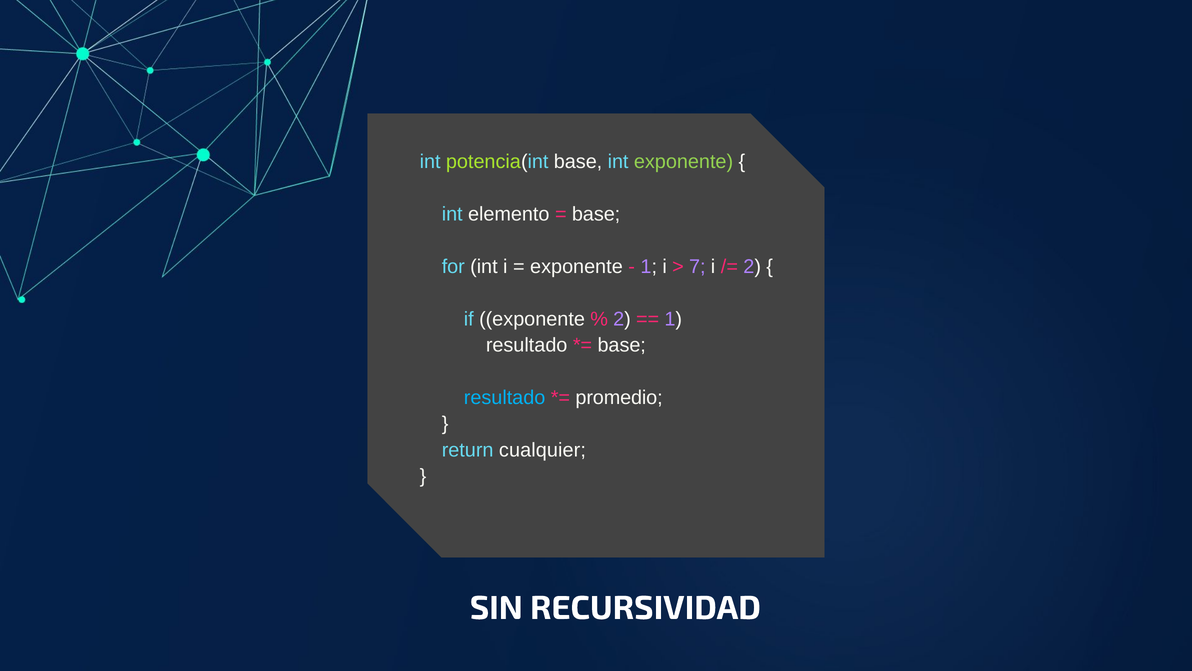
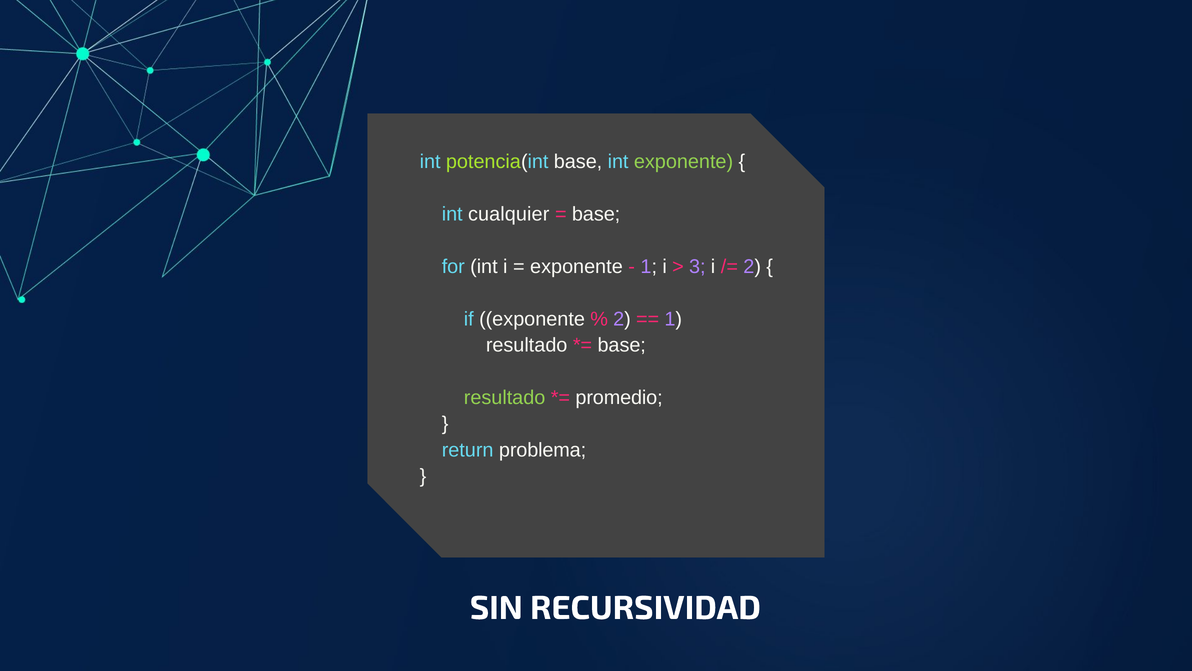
elemento: elemento -> cualquier
7: 7 -> 3
resultado at (505, 397) colour: light blue -> light green
cualquier: cualquier -> problema
